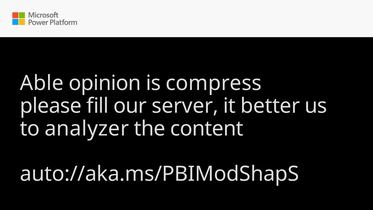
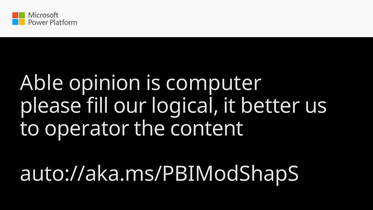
compress: compress -> computer
server: server -> logical
analyzer: analyzer -> operator
